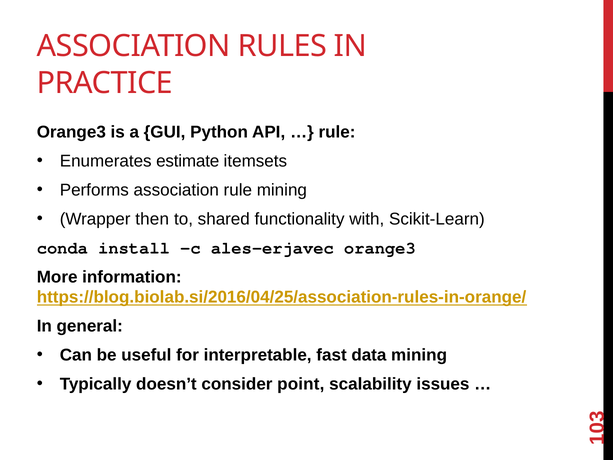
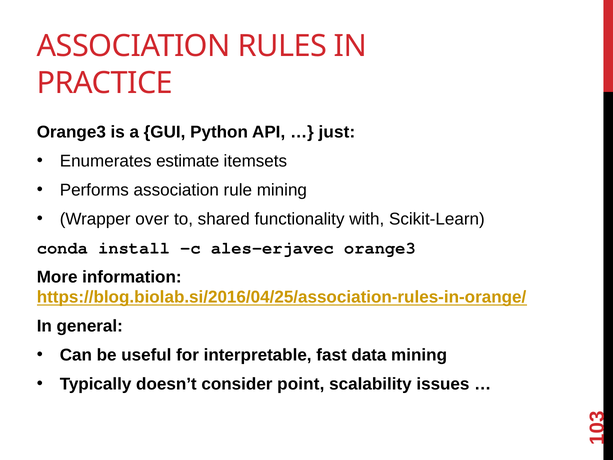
rule at (337, 132): rule -> just
then: then -> over
